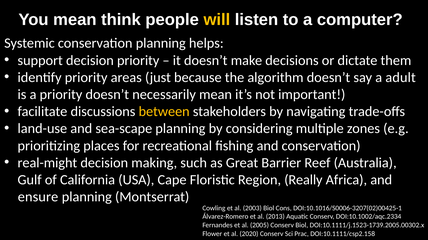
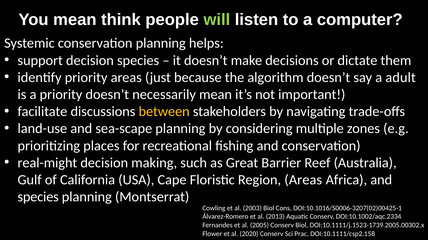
will colour: yellow -> light green
decision priority: priority -> species
Region Really: Really -> Areas
ensure at (38, 197): ensure -> species
